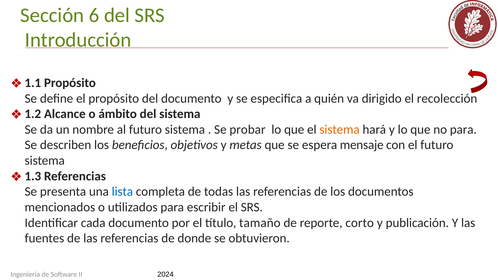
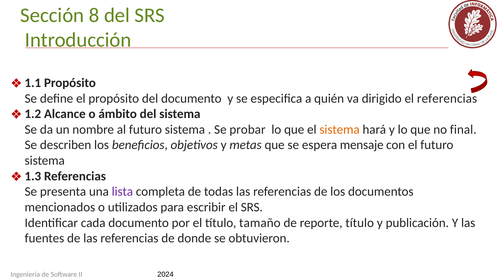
6: 6 -> 8
el recolección: recolección -> referencias
no para: para -> final
lista colour: blue -> purple
reporte corto: corto -> título
